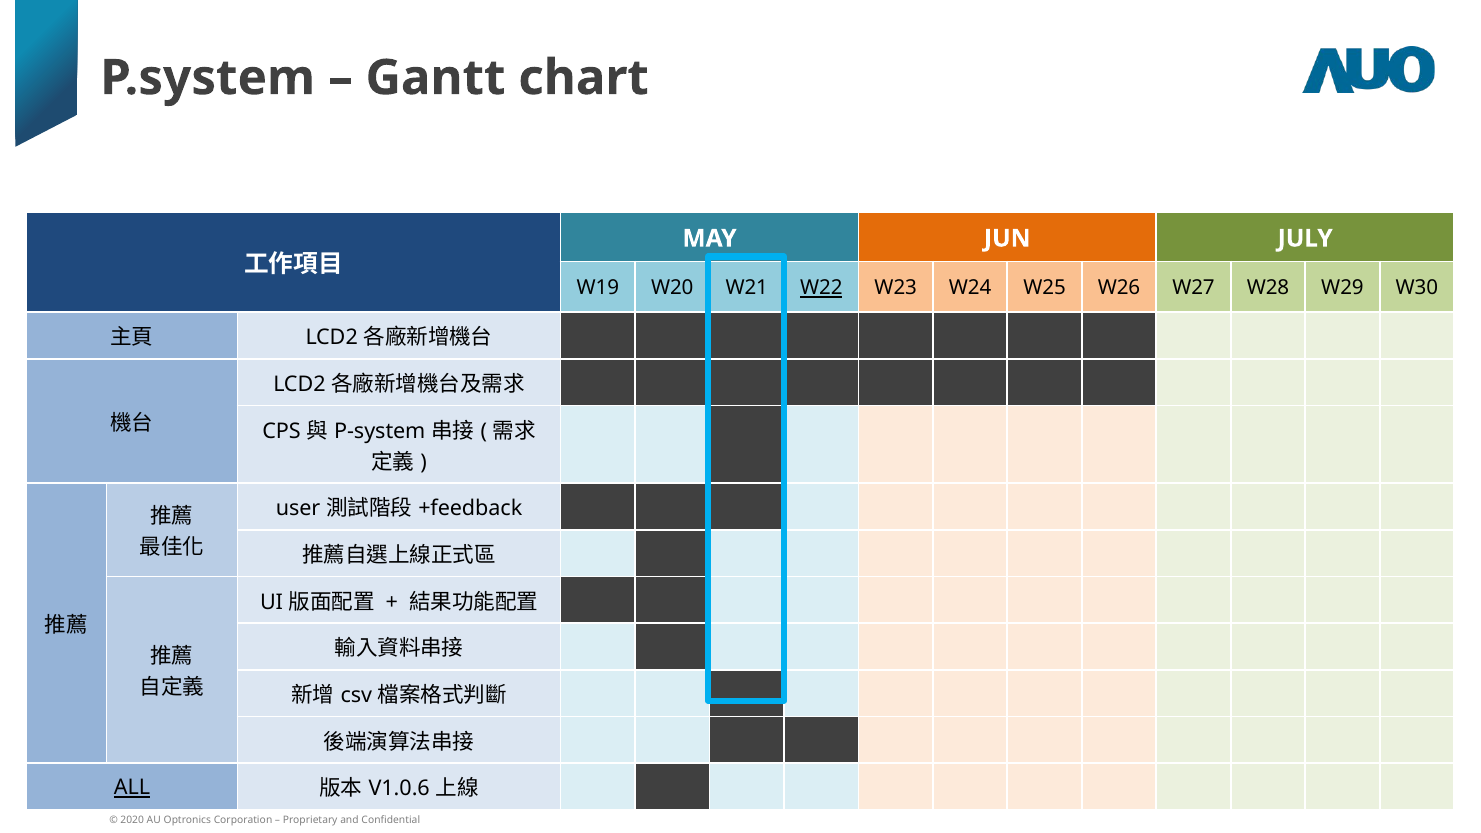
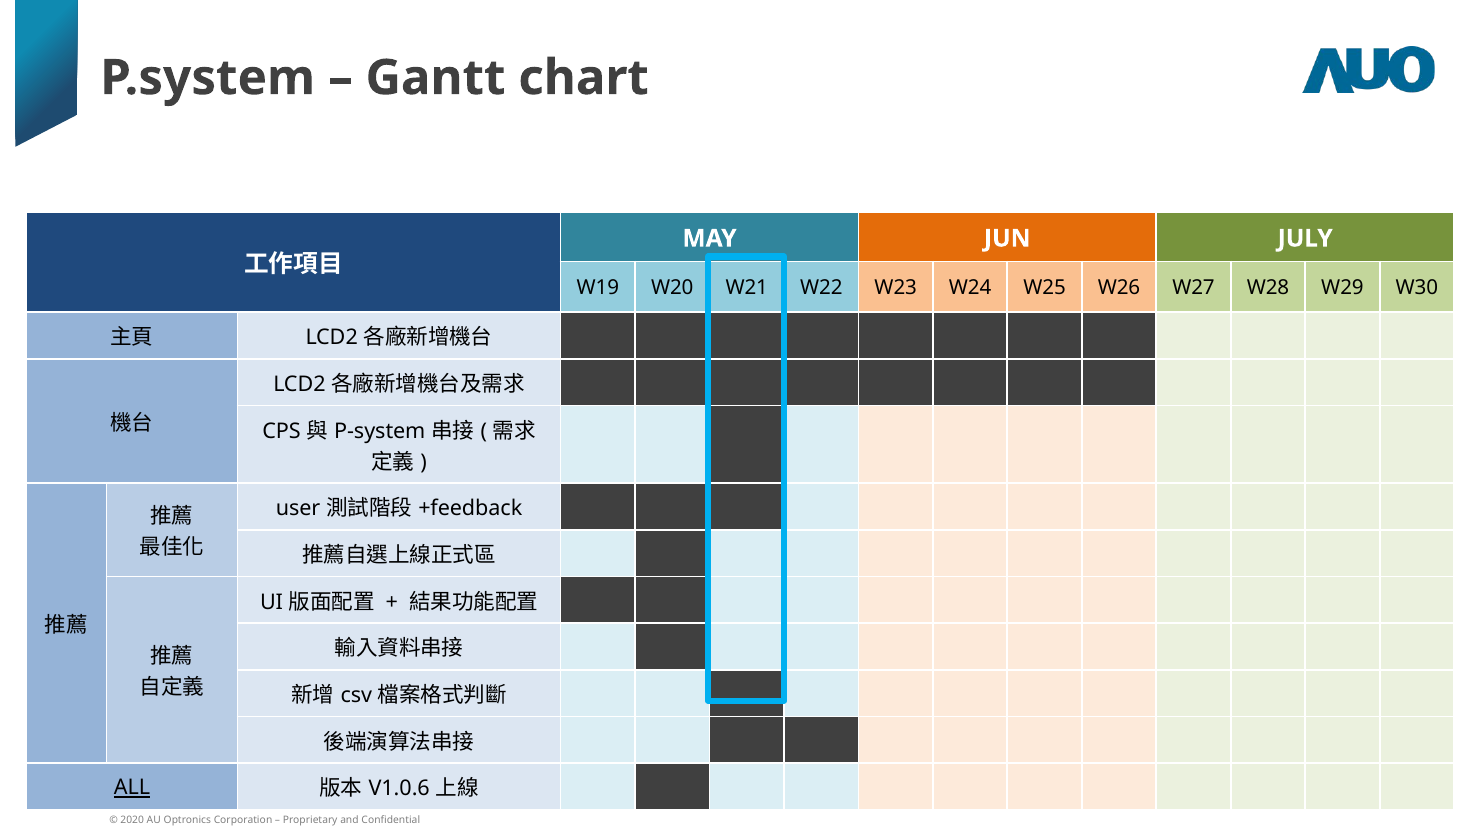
W22 underline: present -> none
